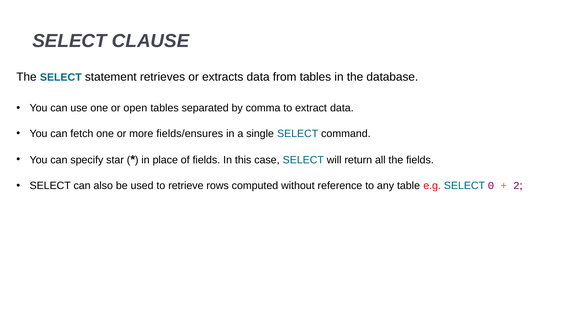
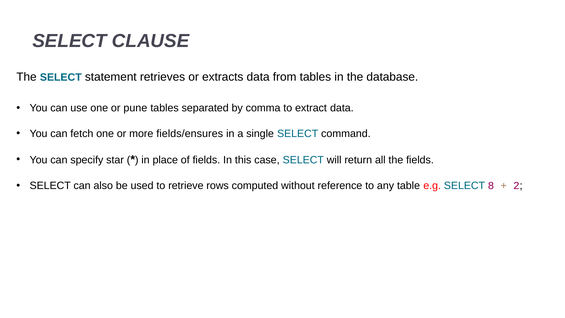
open: open -> pune
0: 0 -> 8
